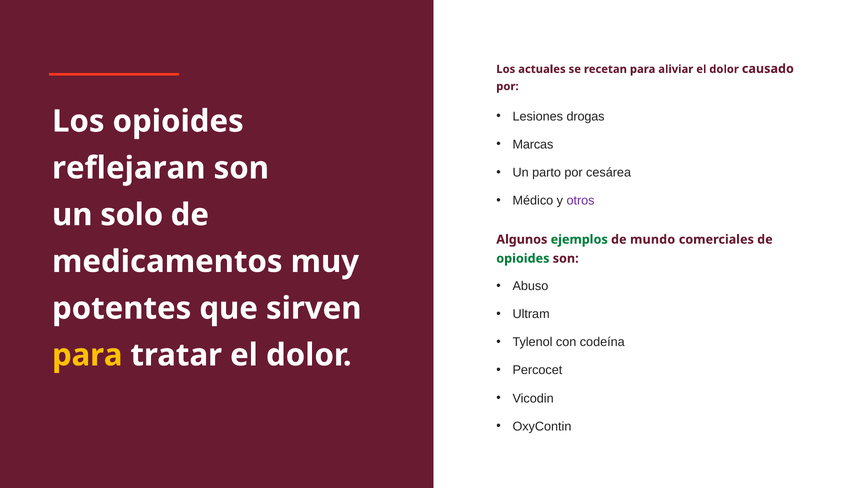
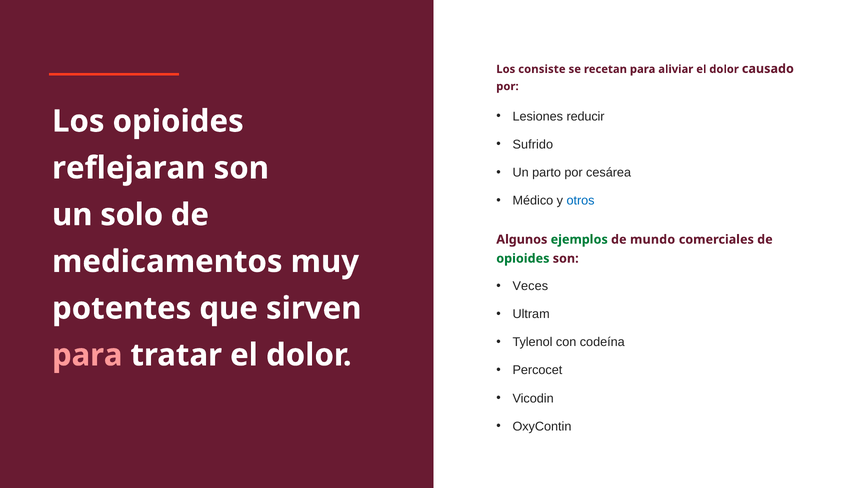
actuales: actuales -> consiste
drogas: drogas -> reducir
Marcas: Marcas -> Sufrido
otros colour: purple -> blue
Abuso: Abuso -> Veces
para at (87, 355) colour: yellow -> pink
